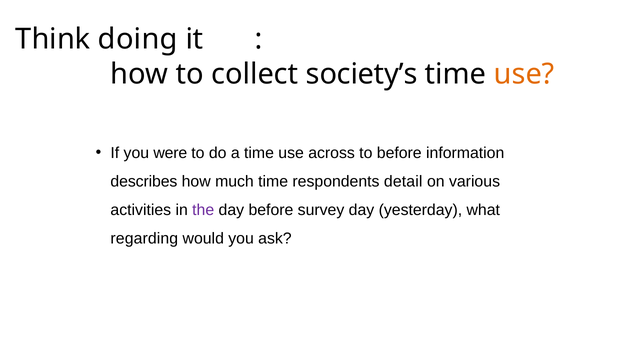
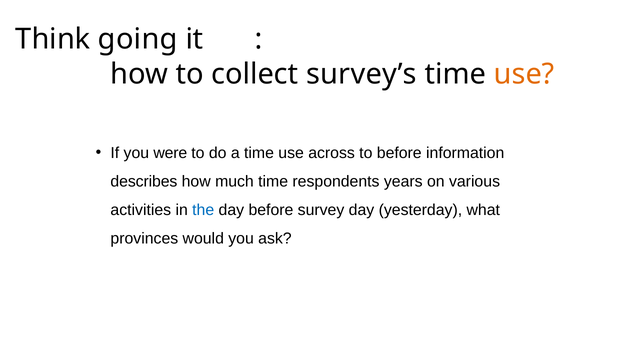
doing: doing -> going
society’s: society’s -> survey’s
detail: detail -> years
the colour: purple -> blue
regarding: regarding -> provinces
